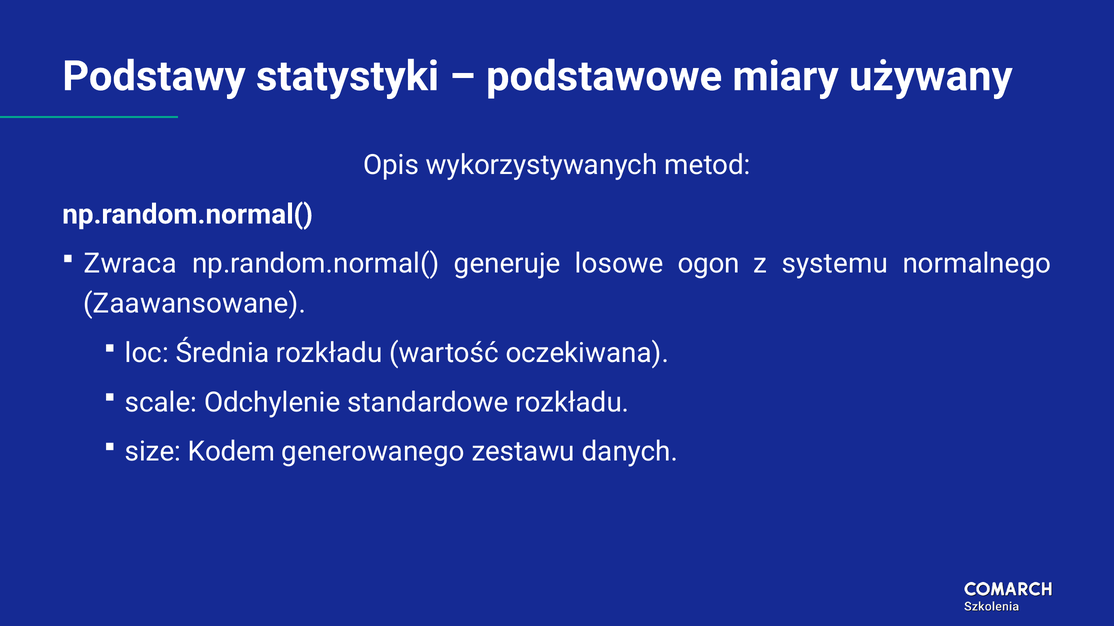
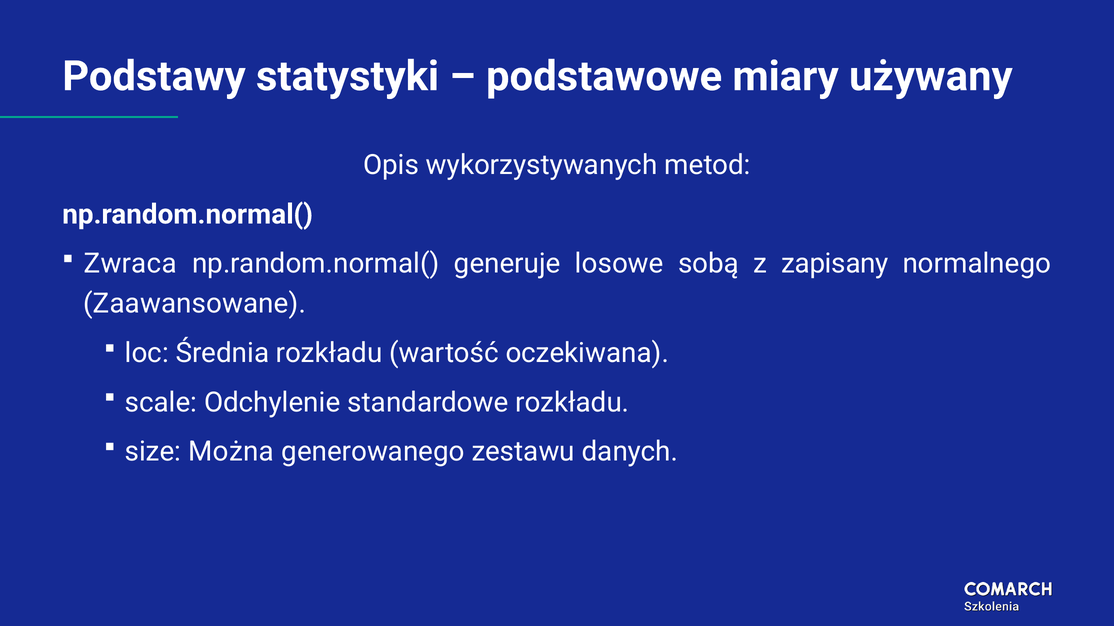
ogon: ogon -> sobą
systemu: systemu -> zapisany
Kodem: Kodem -> Można
